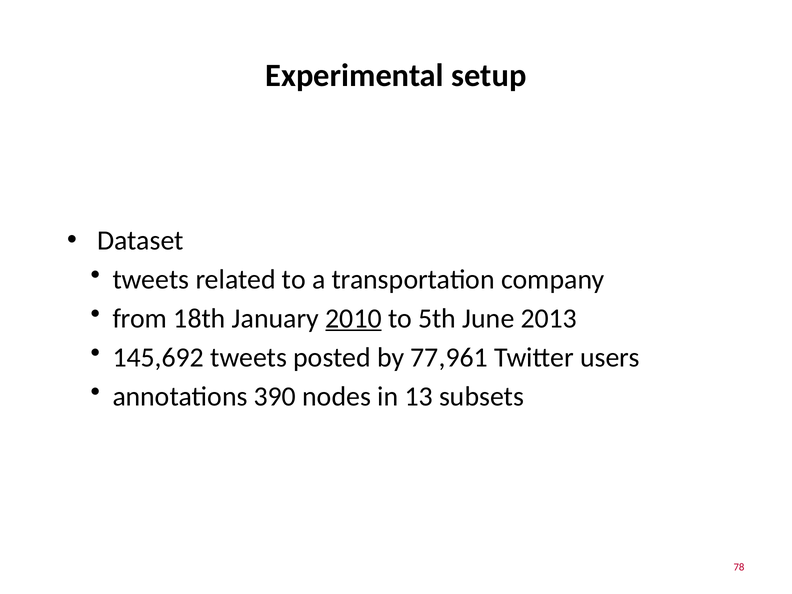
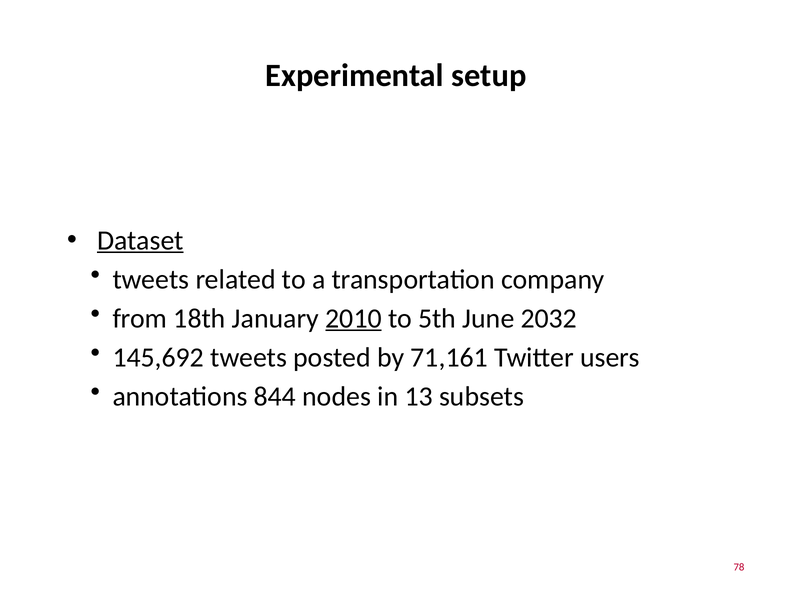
Dataset underline: none -> present
2013: 2013 -> 2032
77,961: 77,961 -> 71,161
390: 390 -> 844
